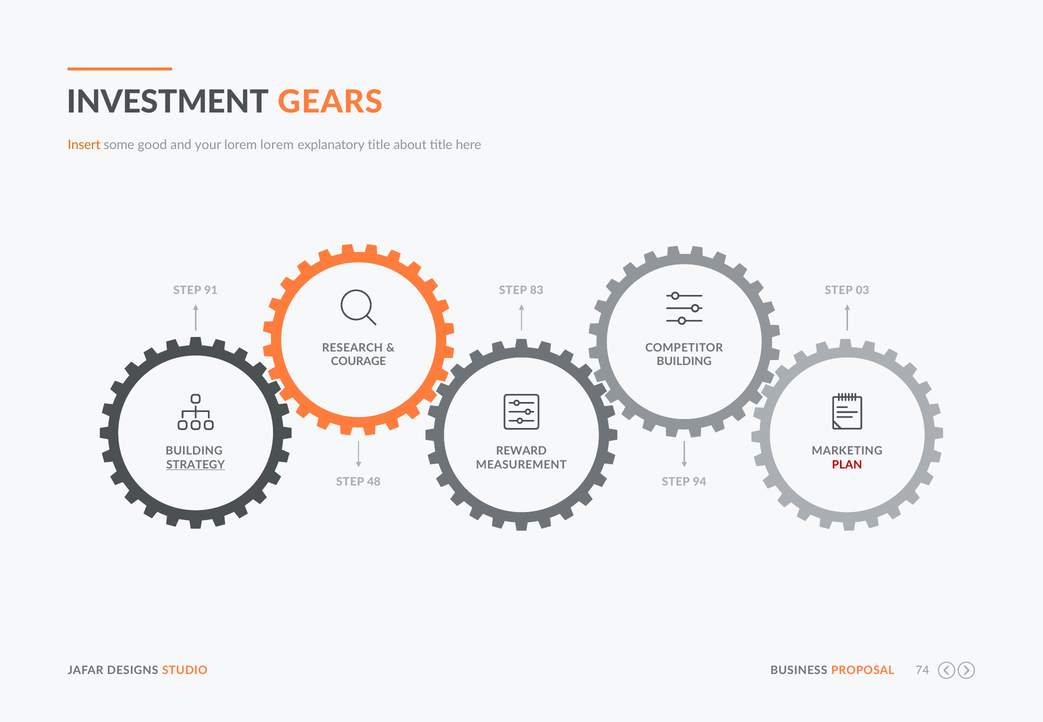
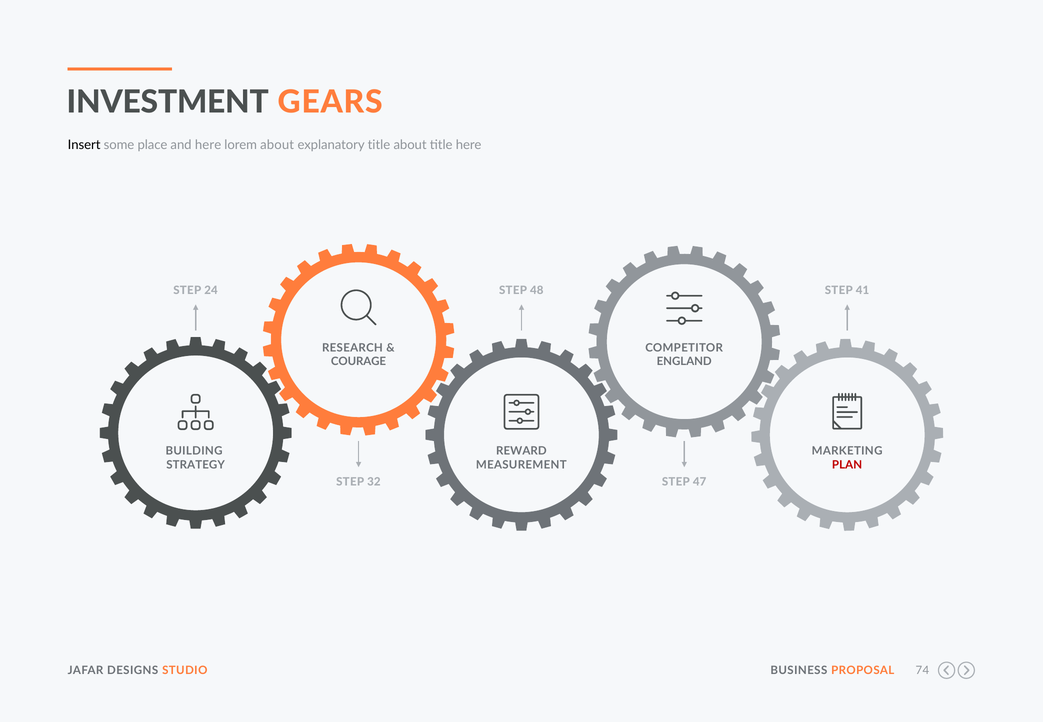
Insert colour: orange -> black
good: good -> place
and your: your -> here
lorem lorem: lorem -> about
91: 91 -> 24
83: 83 -> 48
03: 03 -> 41
BUILDING at (684, 362): BUILDING -> ENGLAND
STRATEGY underline: present -> none
48: 48 -> 32
94: 94 -> 47
